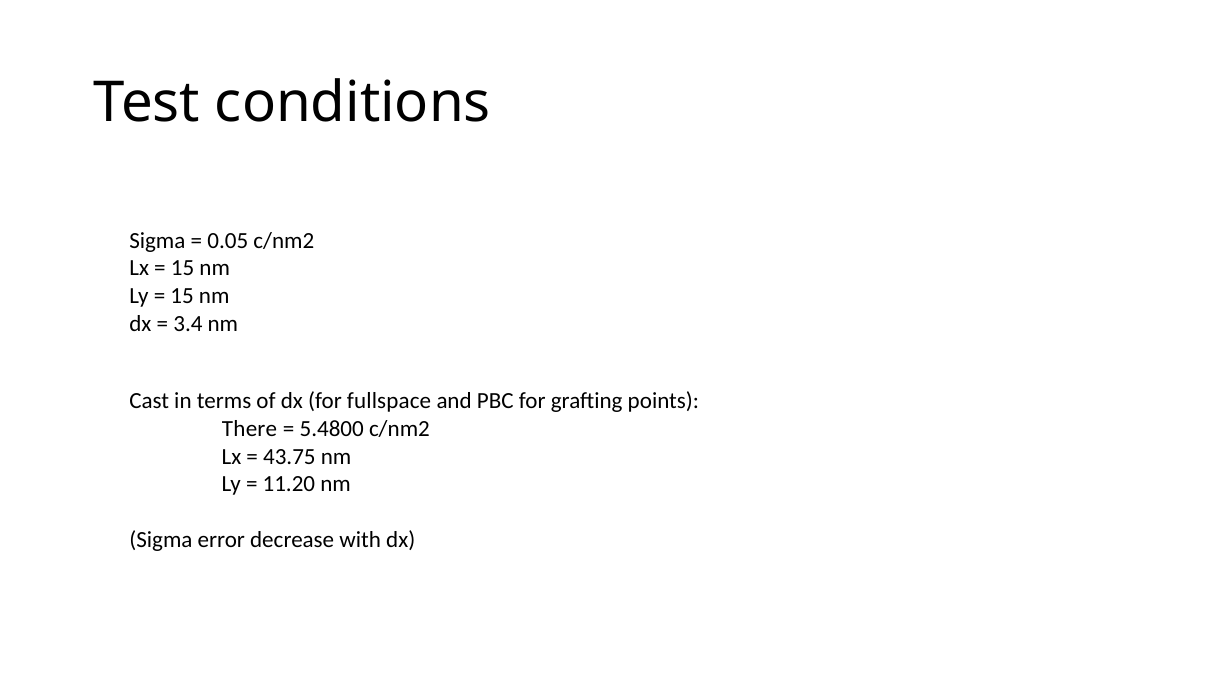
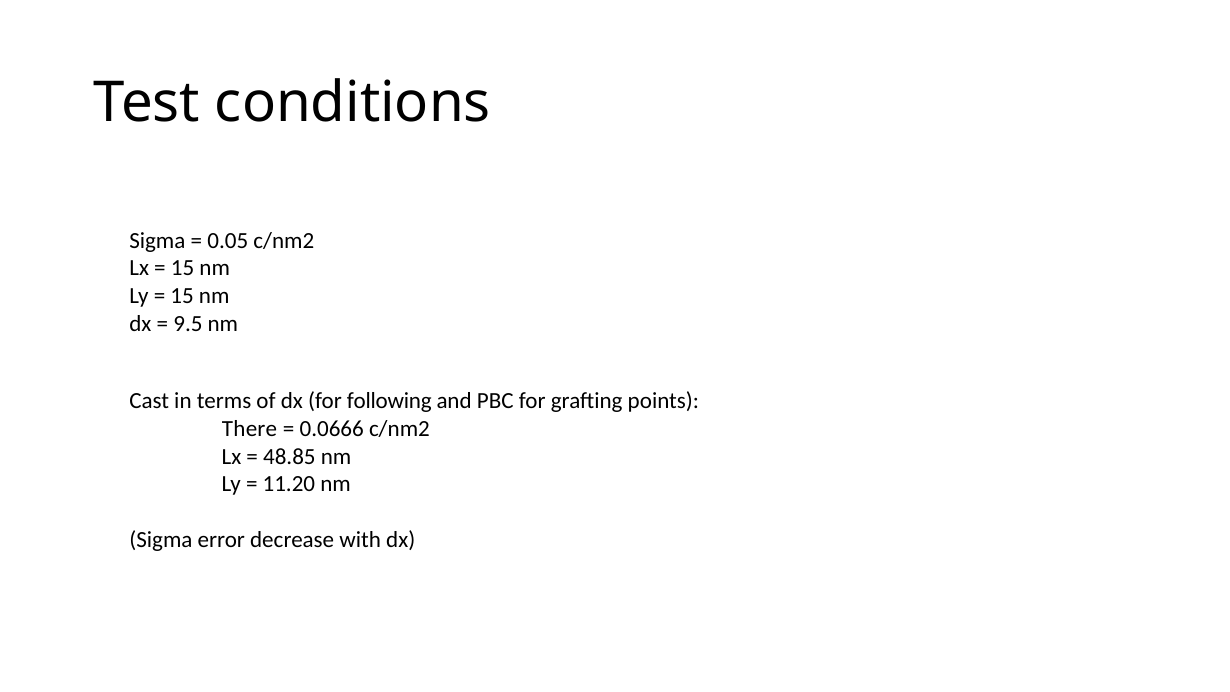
3.4: 3.4 -> 9.5
fullspace: fullspace -> following
5.4800: 5.4800 -> 0.0666
43.75: 43.75 -> 48.85
